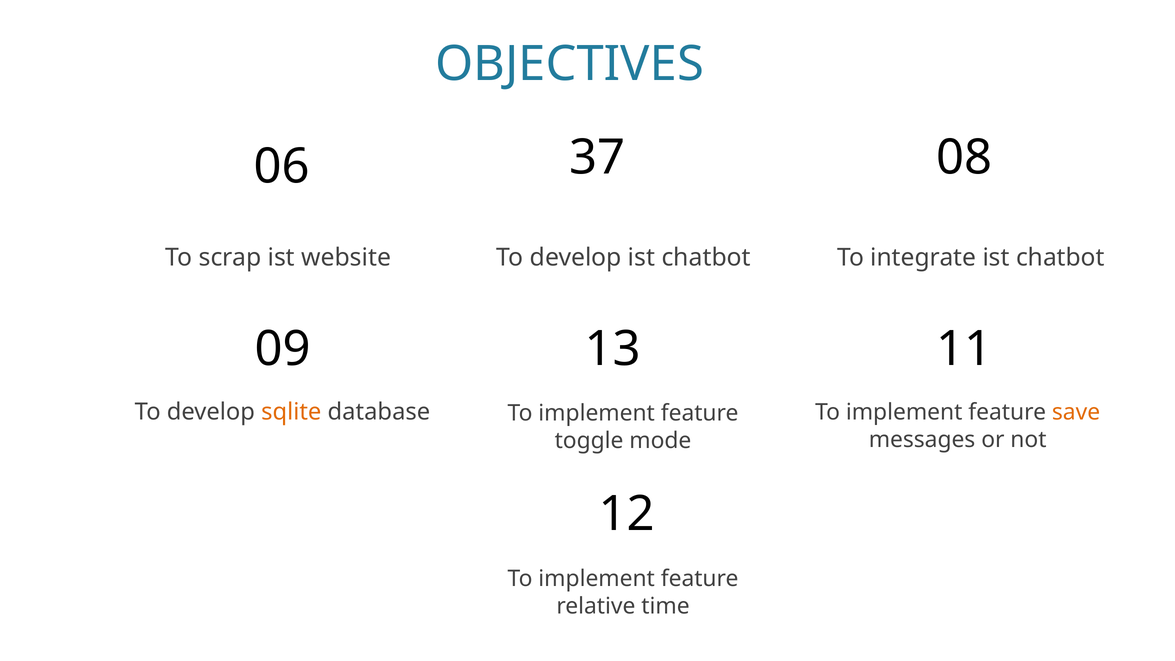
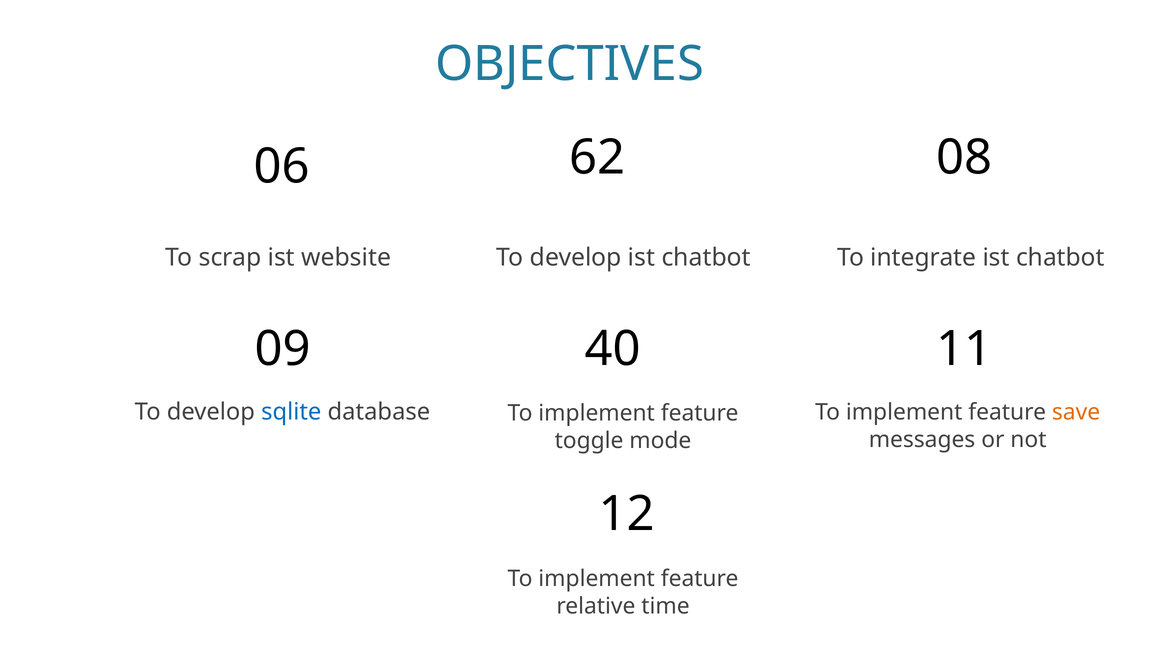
37: 37 -> 62
13: 13 -> 40
sqlite colour: orange -> blue
